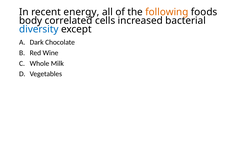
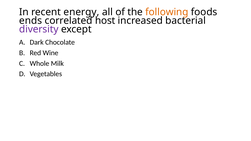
body: body -> ends
cells: cells -> host
diversity colour: blue -> purple
